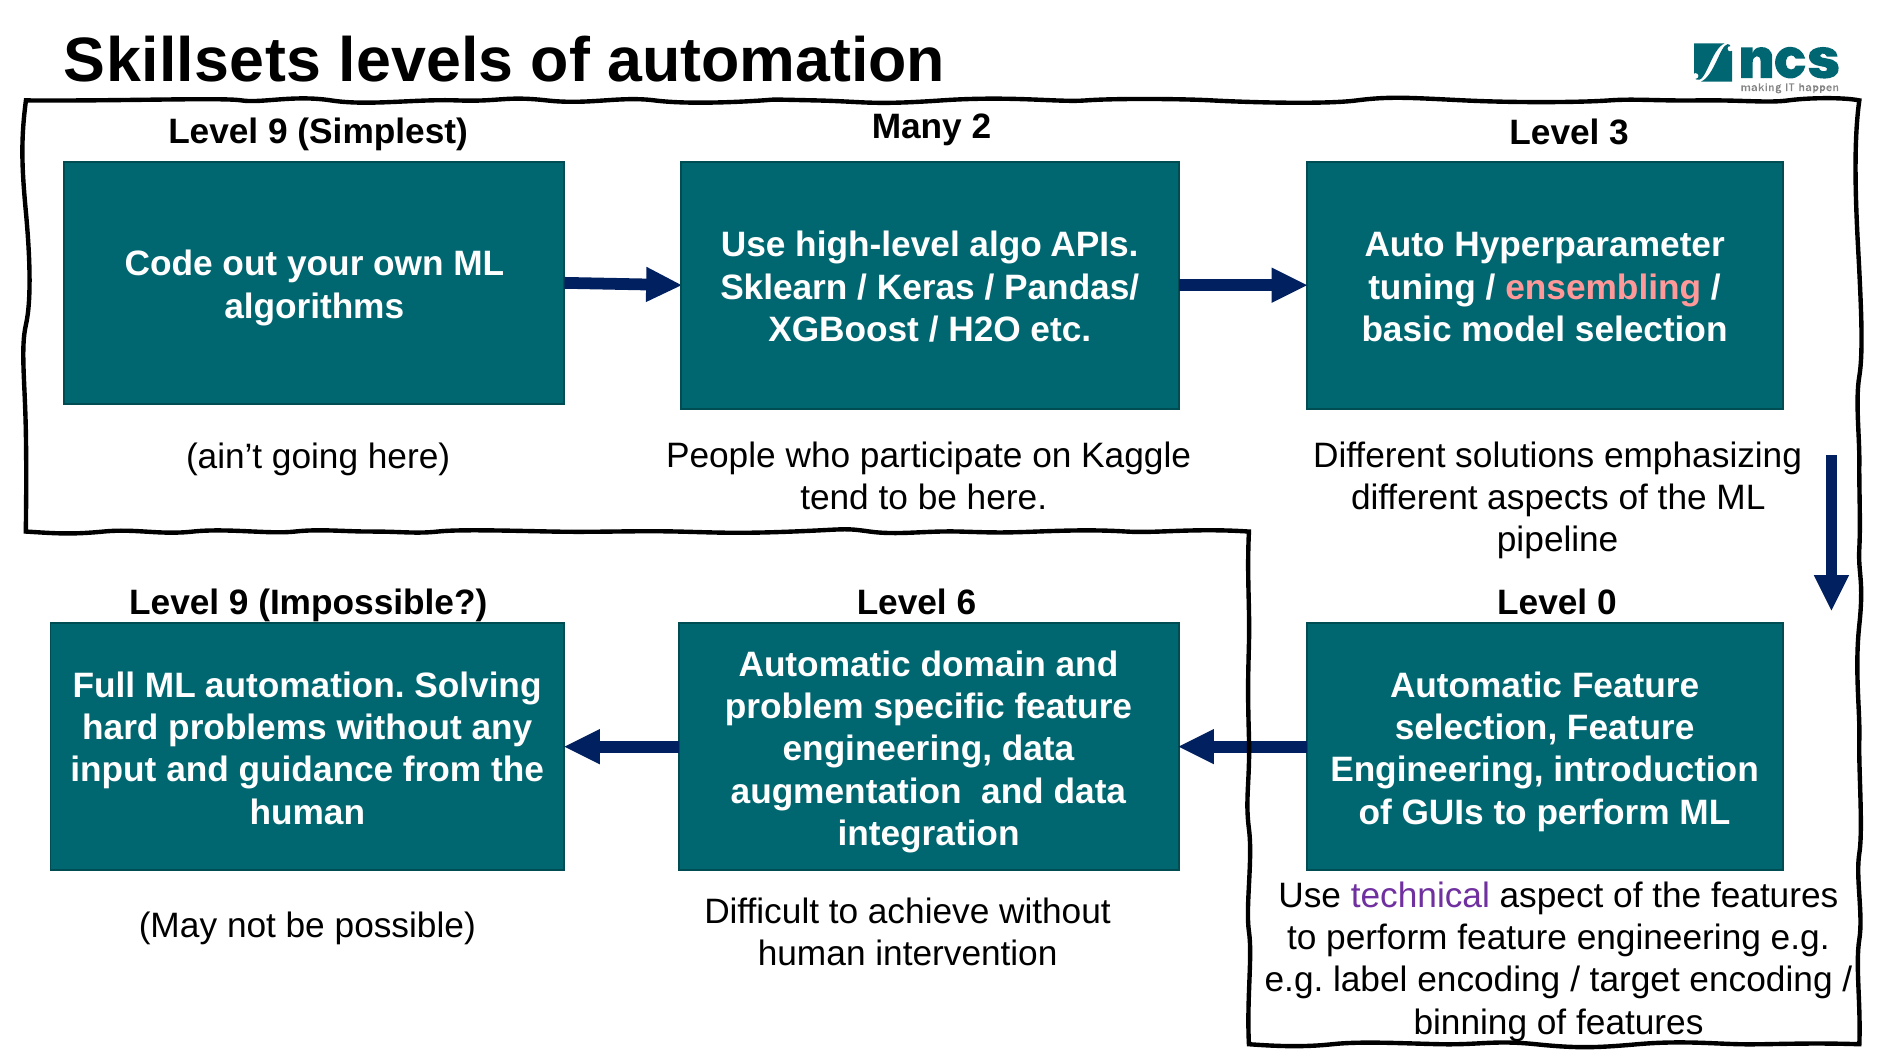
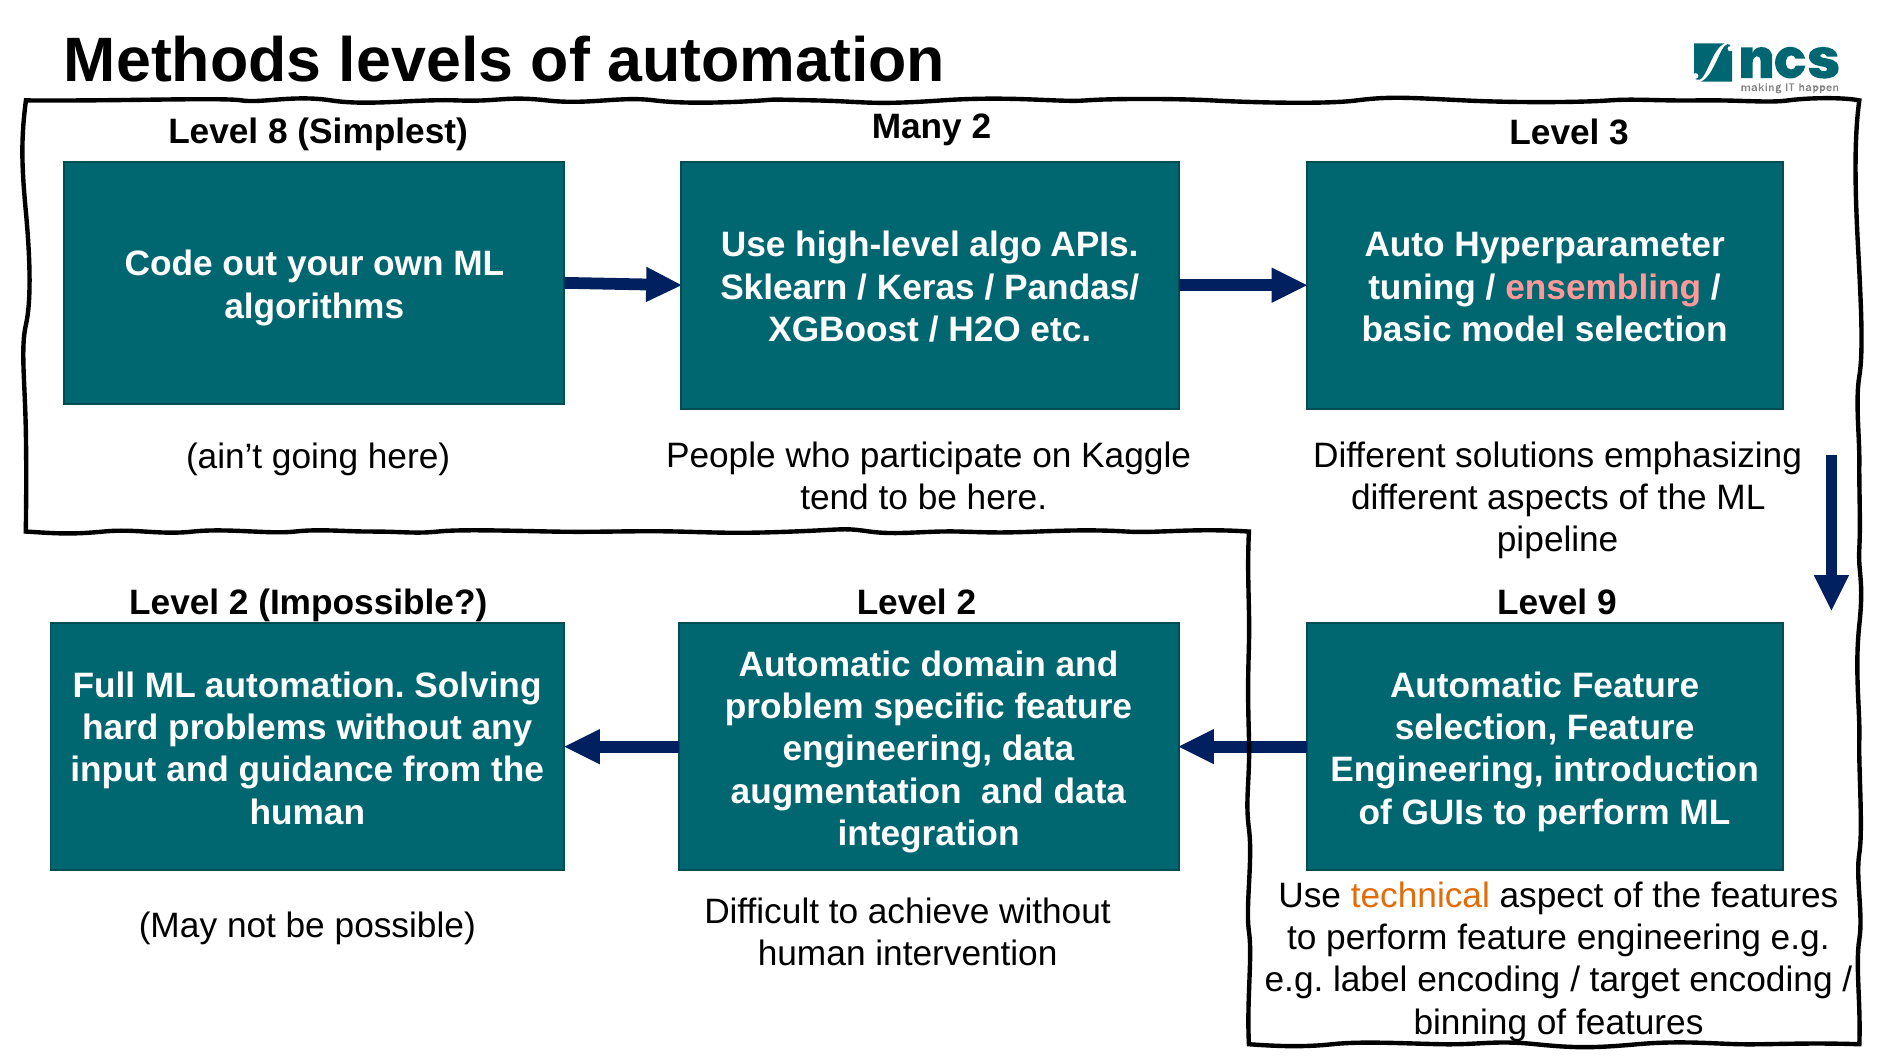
Skillsets: Skillsets -> Methods
9 at (278, 132): 9 -> 8
9 at (239, 603): 9 -> 2
6 at (966, 603): 6 -> 2
0: 0 -> 9
technical colour: purple -> orange
